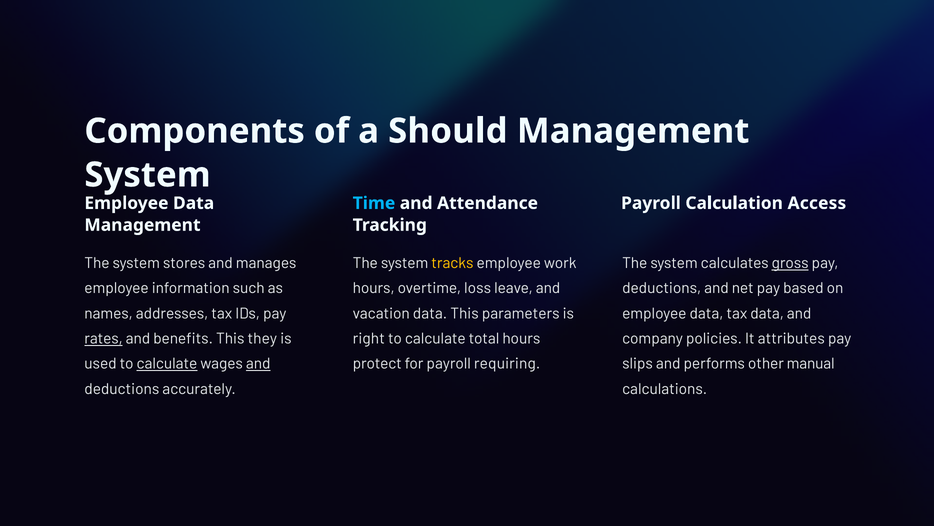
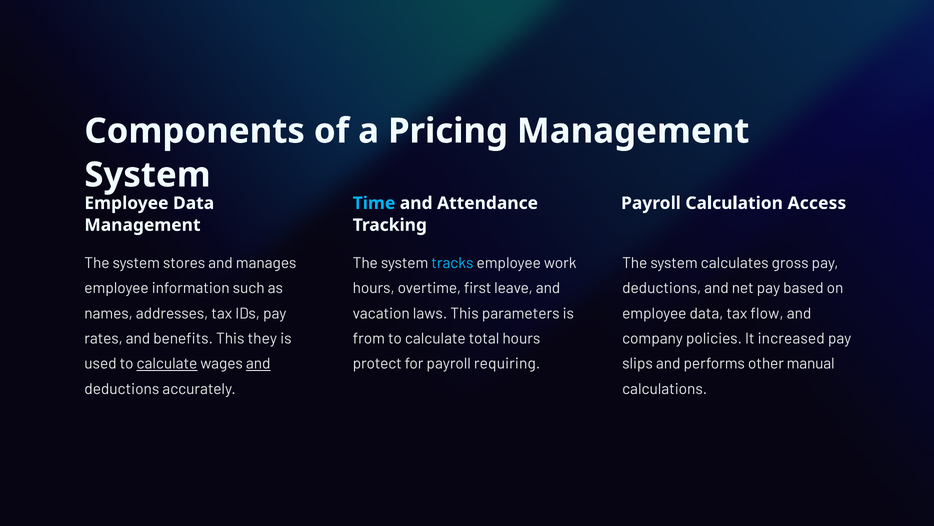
Should: Should -> Pricing
tracks colour: yellow -> light blue
gross underline: present -> none
loss: loss -> first
vacation data: data -> laws
tax data: data -> flow
rates underline: present -> none
right: right -> from
attributes: attributes -> increased
